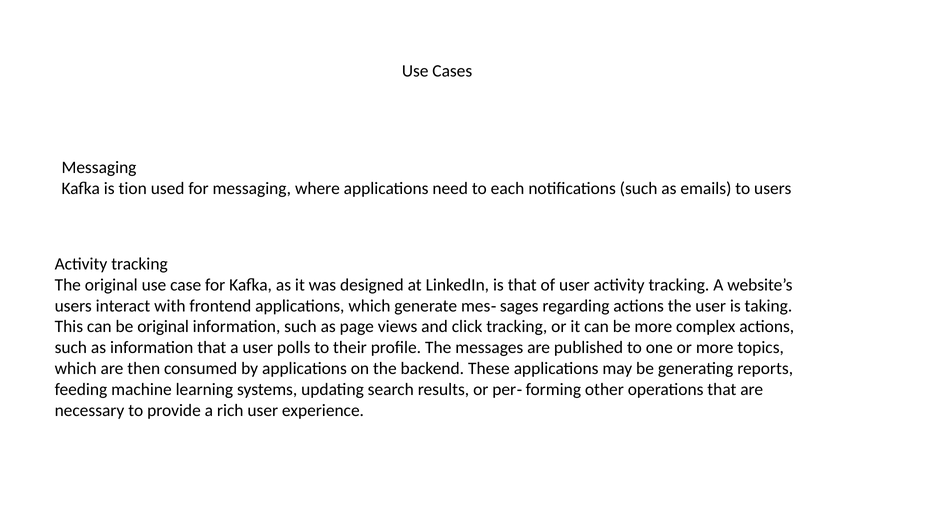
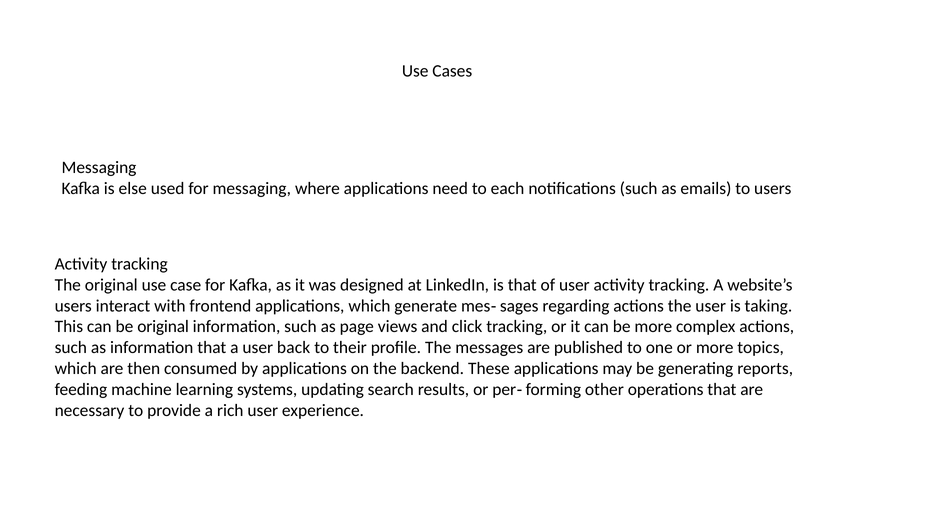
tion: tion -> else
polls: polls -> back
